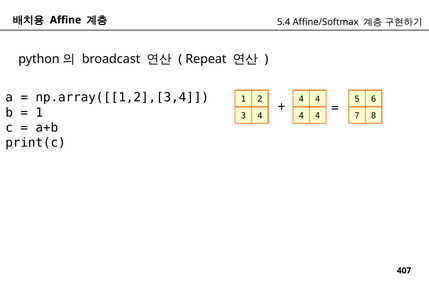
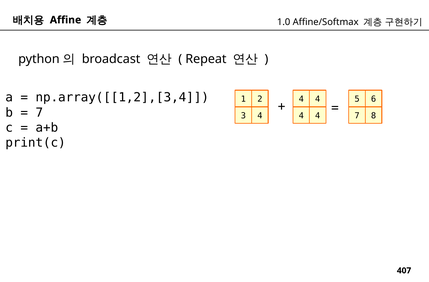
5.4: 5.4 -> 1.0
1 at (39, 112): 1 -> 7
